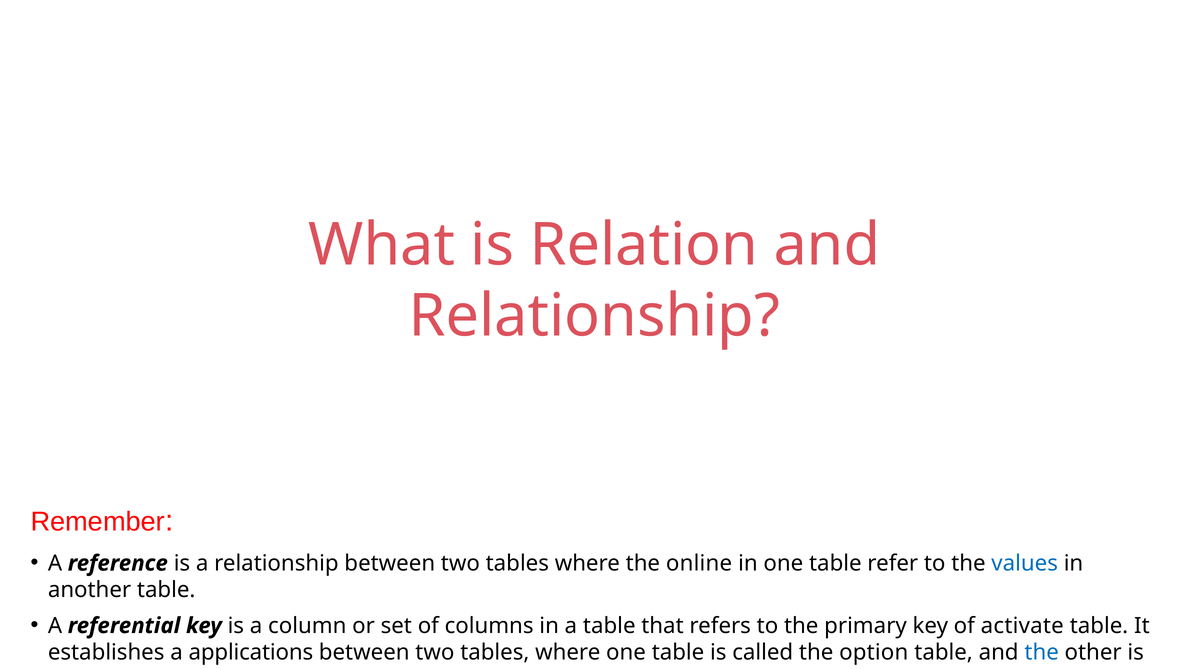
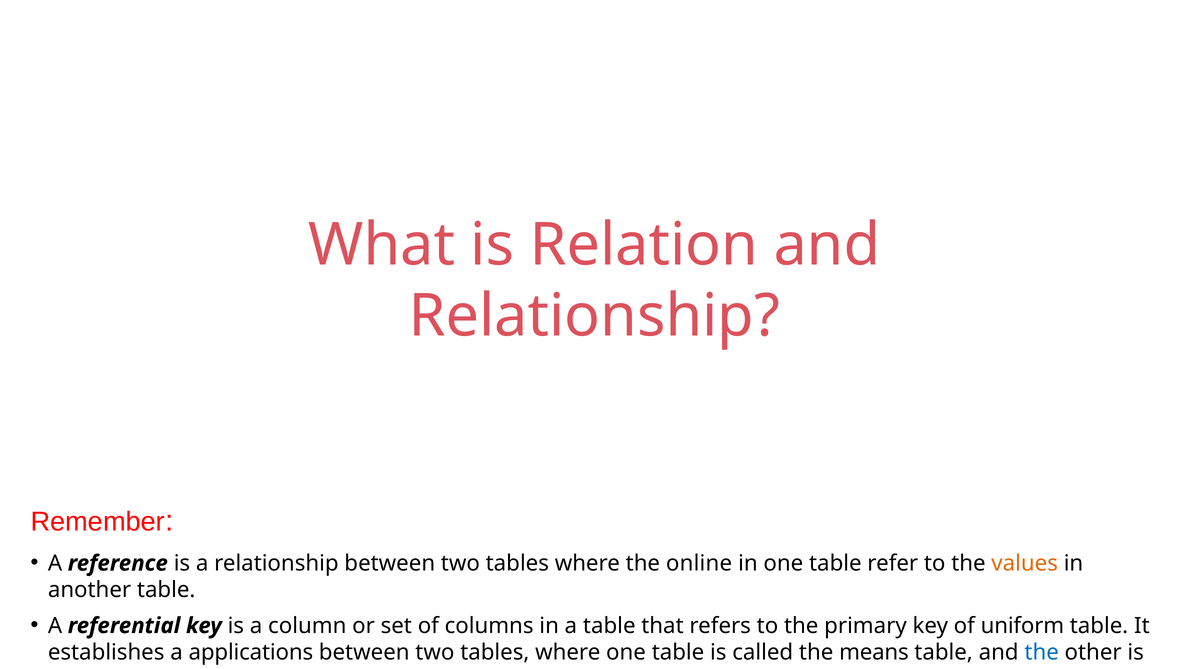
values colour: blue -> orange
activate: activate -> uniform
option: option -> means
